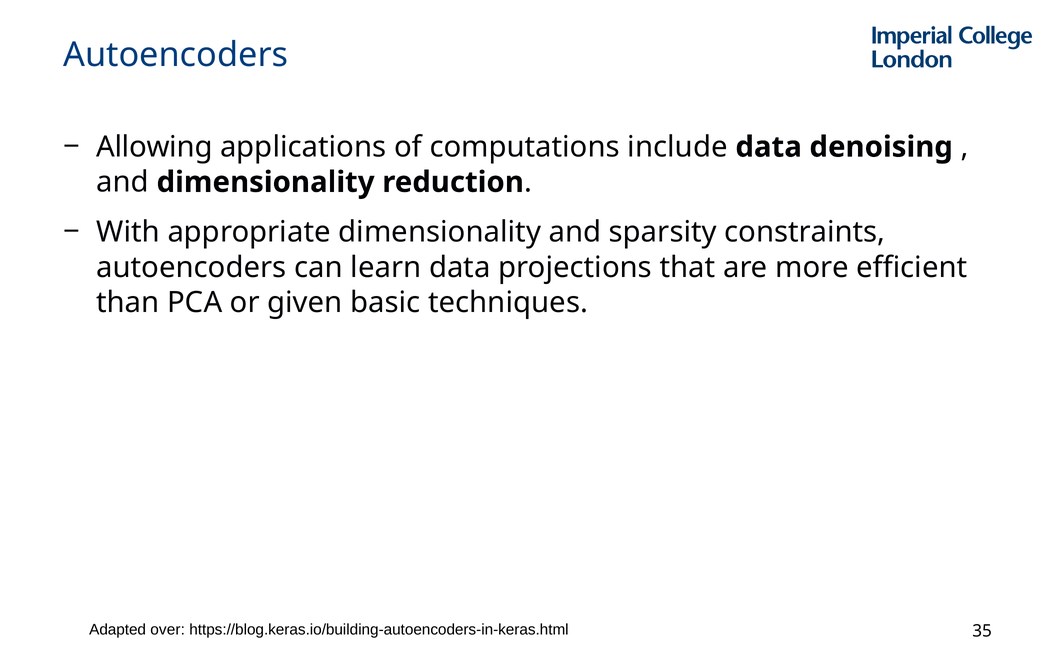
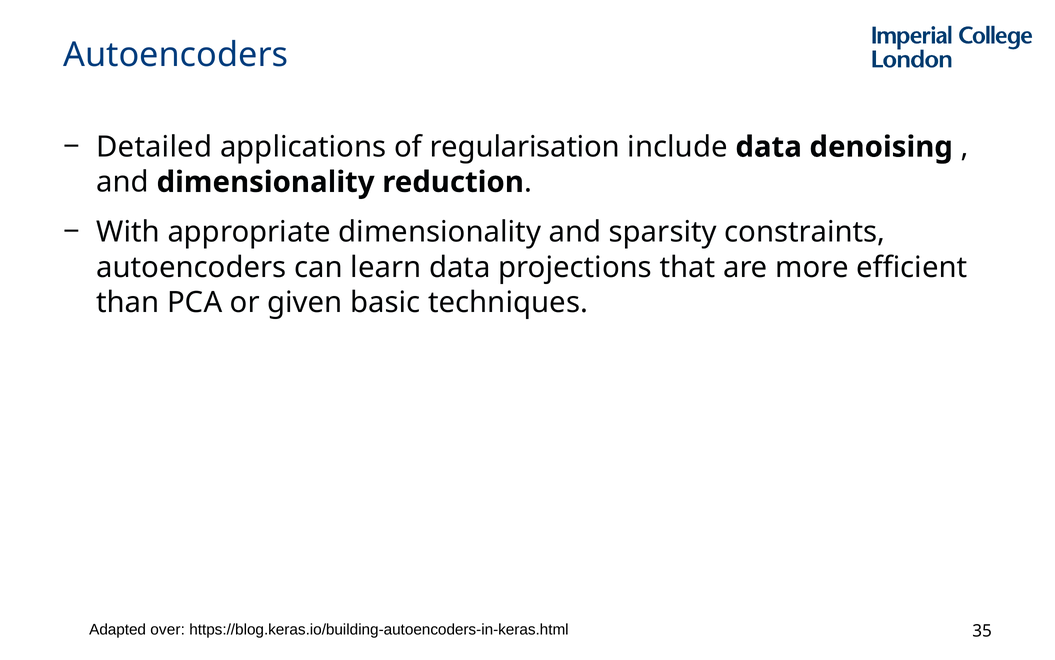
Allowing: Allowing -> Detailed
computations: computations -> regularisation
